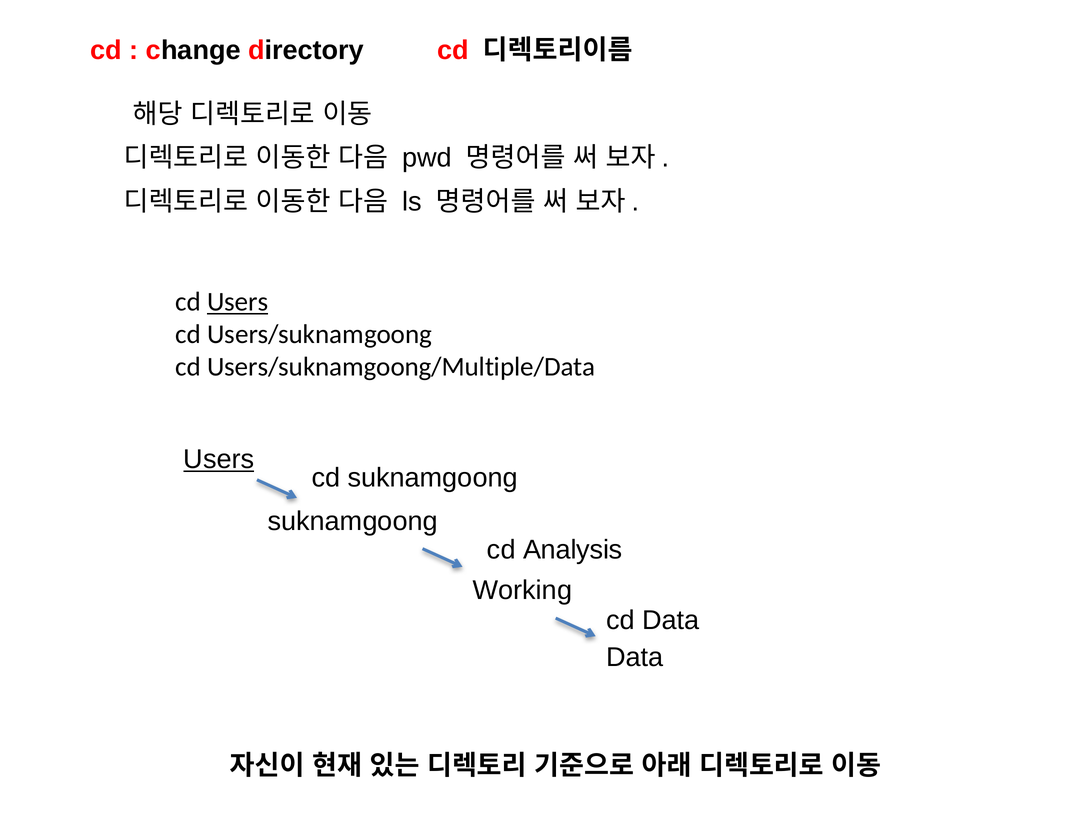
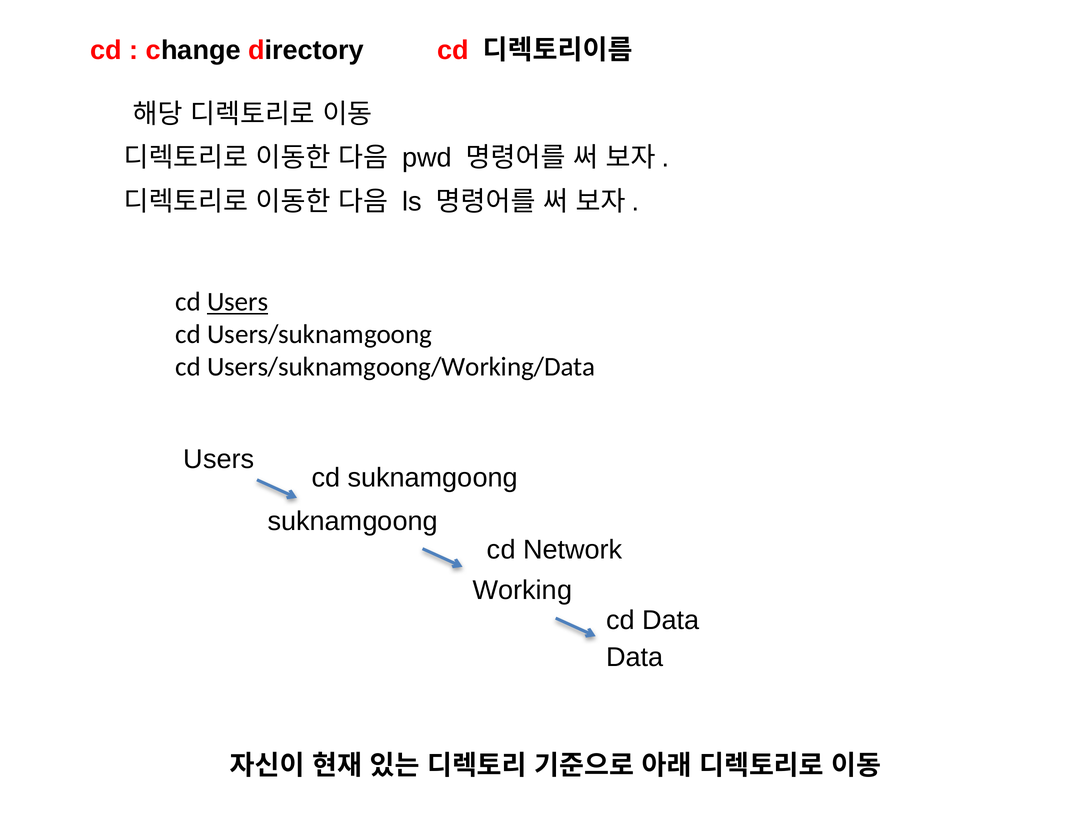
Users/suknamgoong/Multiple/Data: Users/suknamgoong/Multiple/Data -> Users/suknamgoong/Working/Data
Users at (219, 459) underline: present -> none
Analysis: Analysis -> Network
